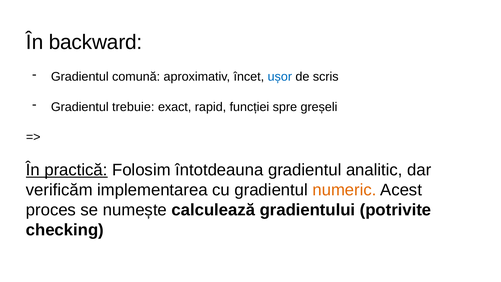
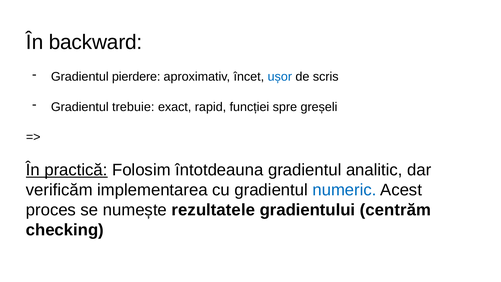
comună: comună -> pierdere
numeric colour: orange -> blue
calculează: calculează -> rezultatele
potrivite: potrivite -> centrăm
